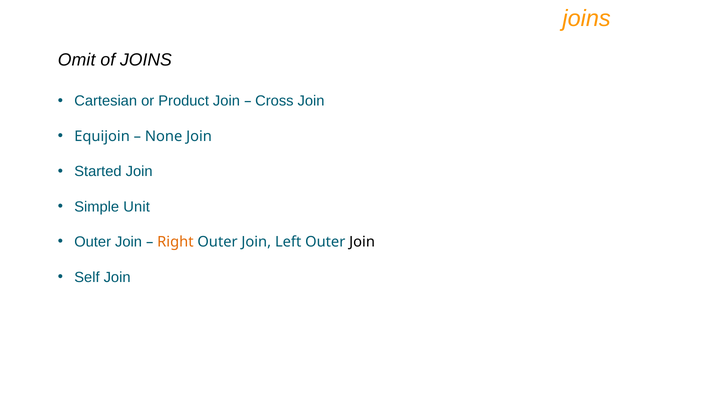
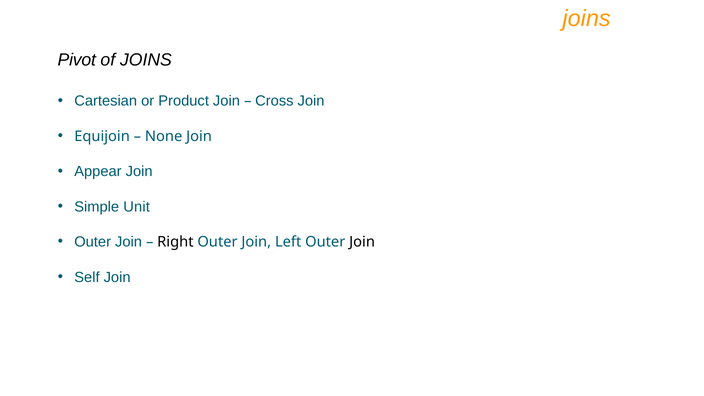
Omit: Omit -> Pivot
Started: Started -> Appear
Right colour: orange -> black
